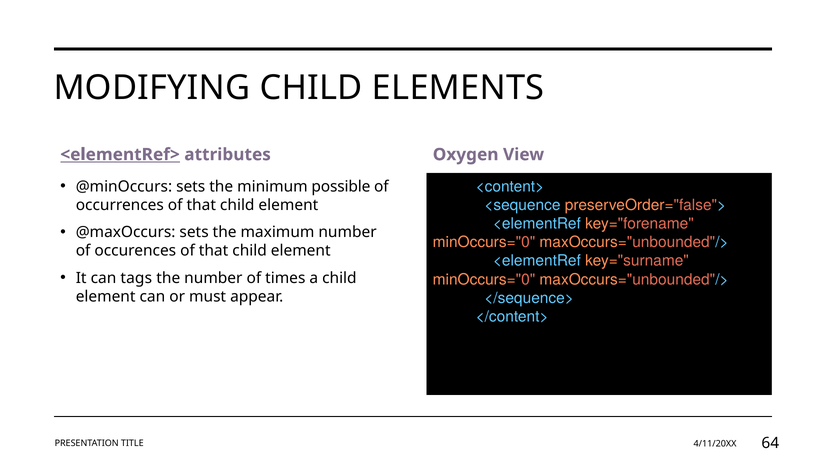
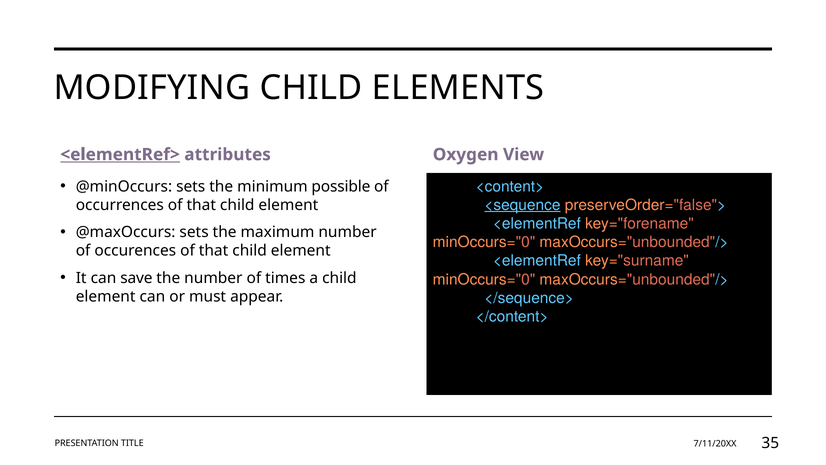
<sequence underline: none -> present
tags: tags -> save
64: 64 -> 35
4/11/20XX: 4/11/20XX -> 7/11/20XX
